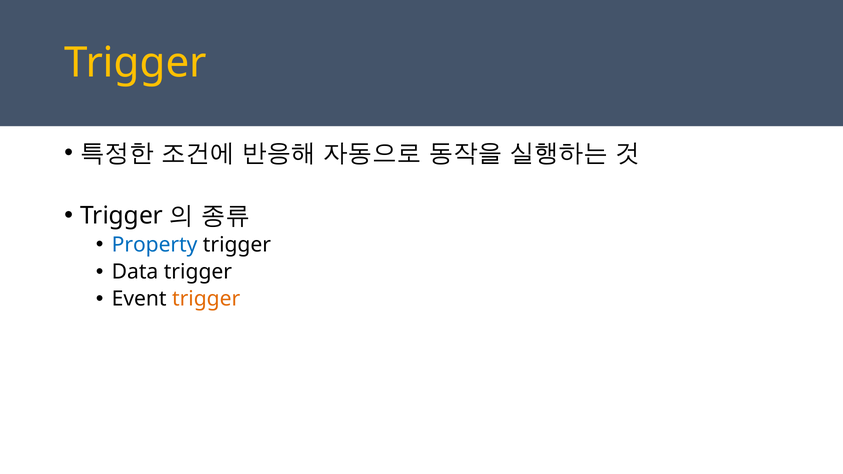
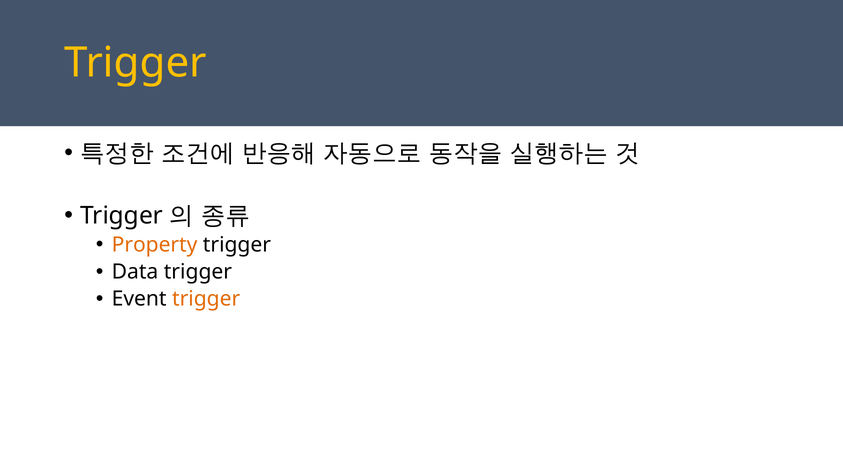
Property colour: blue -> orange
